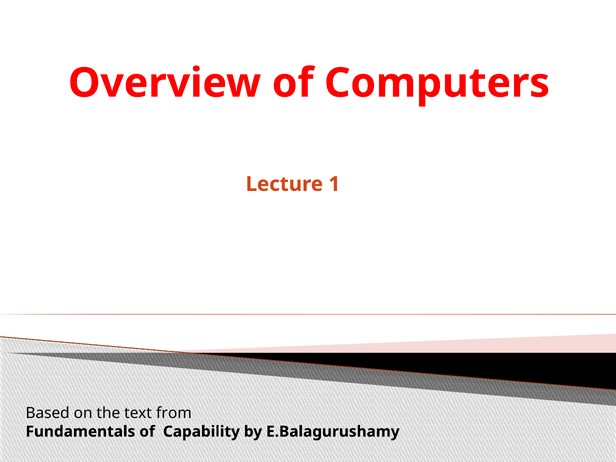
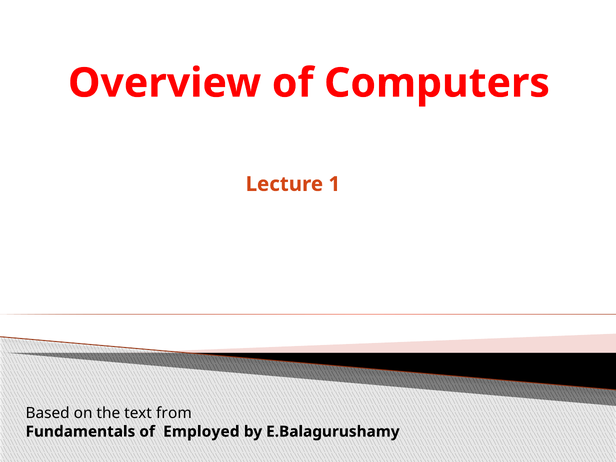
Capability: Capability -> Employed
